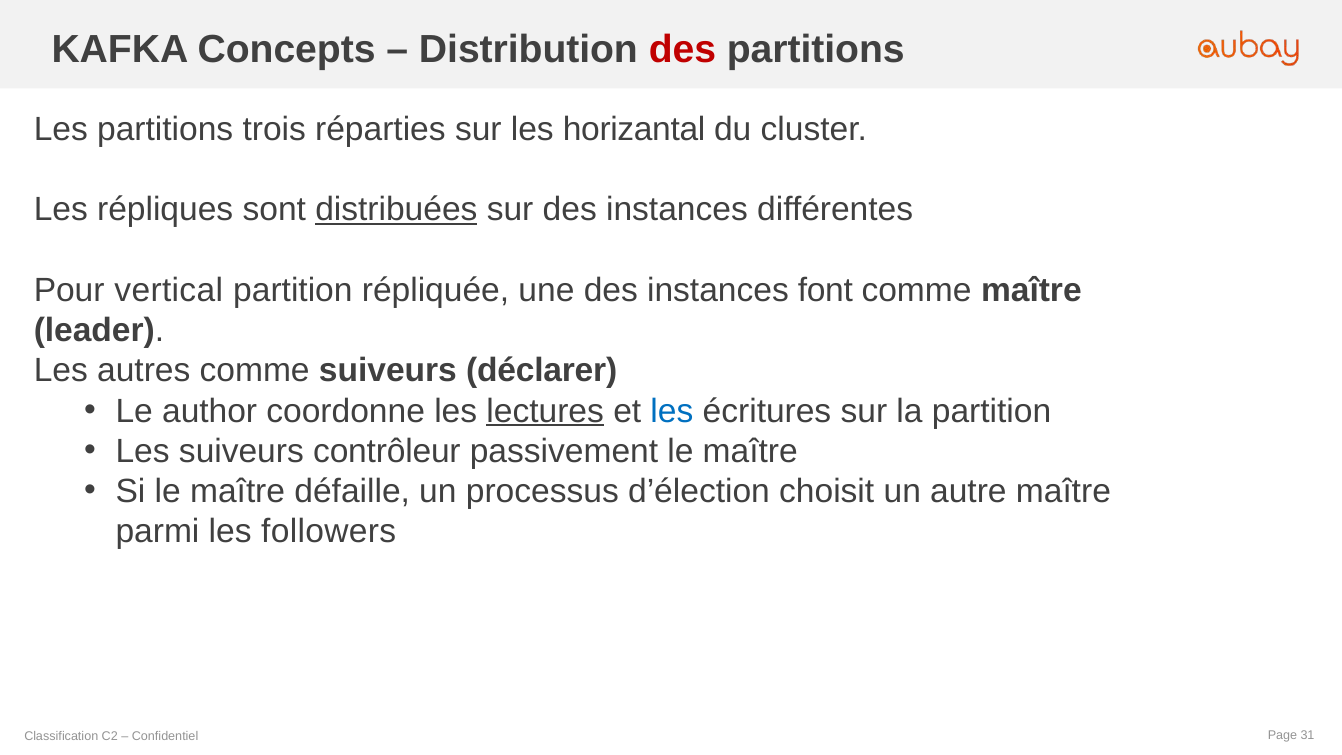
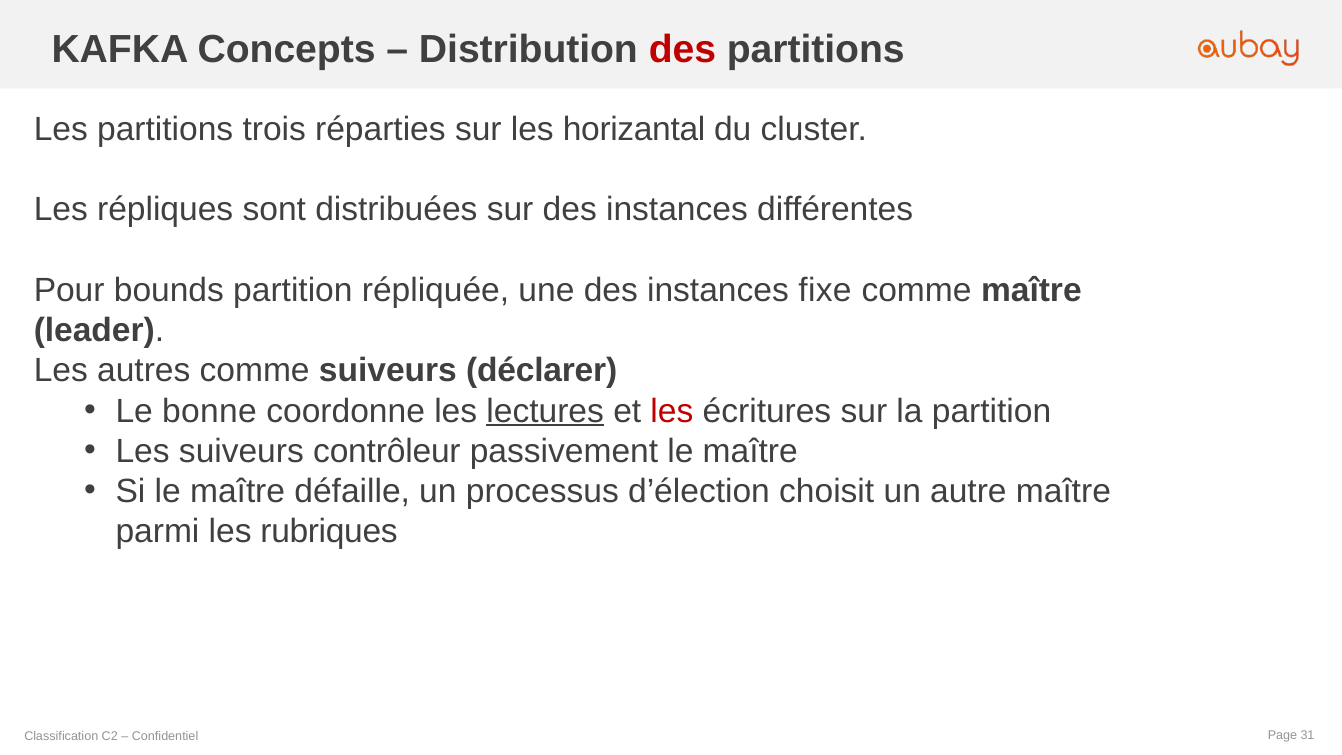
distribuées underline: present -> none
vertical: vertical -> bounds
font: font -> fixe
author: author -> bonne
les at (672, 411) colour: blue -> red
followers: followers -> rubriques
